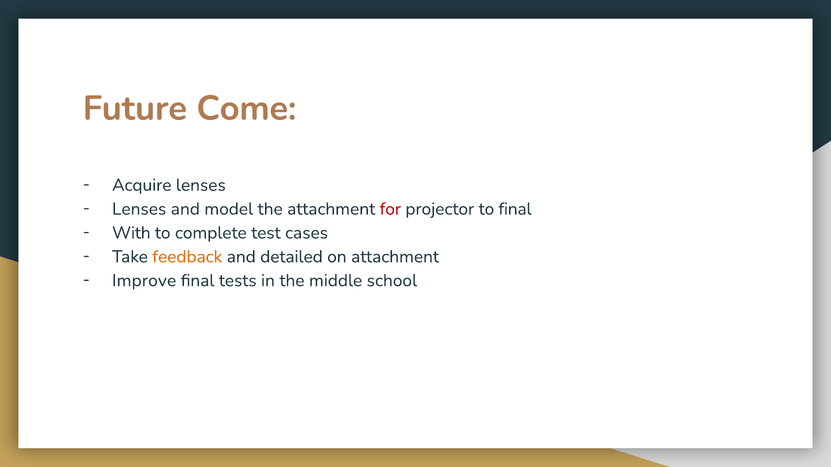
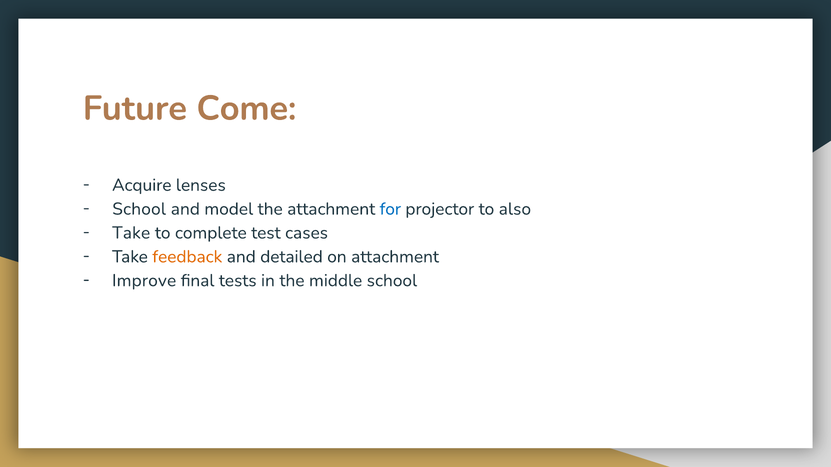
Lenses at (139, 209): Lenses -> School
for colour: red -> blue
to final: final -> also
With at (131, 233): With -> Take
